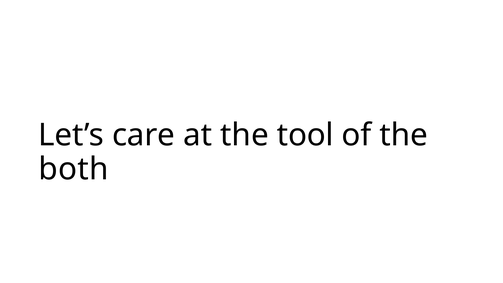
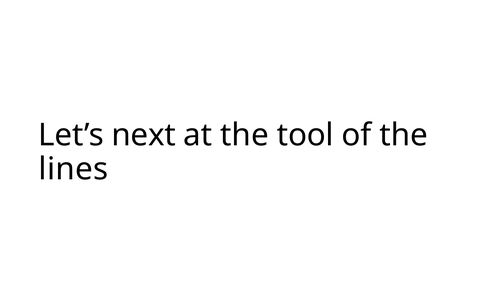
care: care -> next
both: both -> lines
